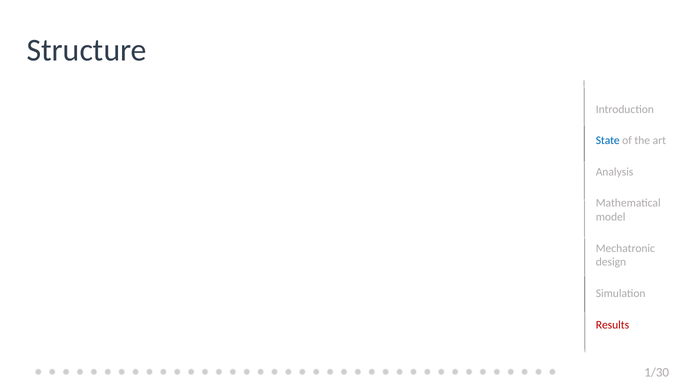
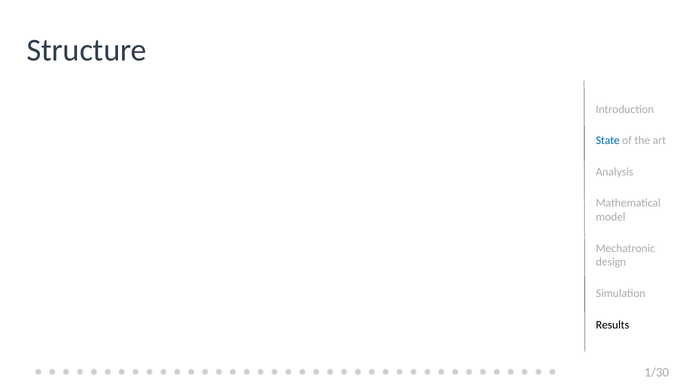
Results colour: red -> black
